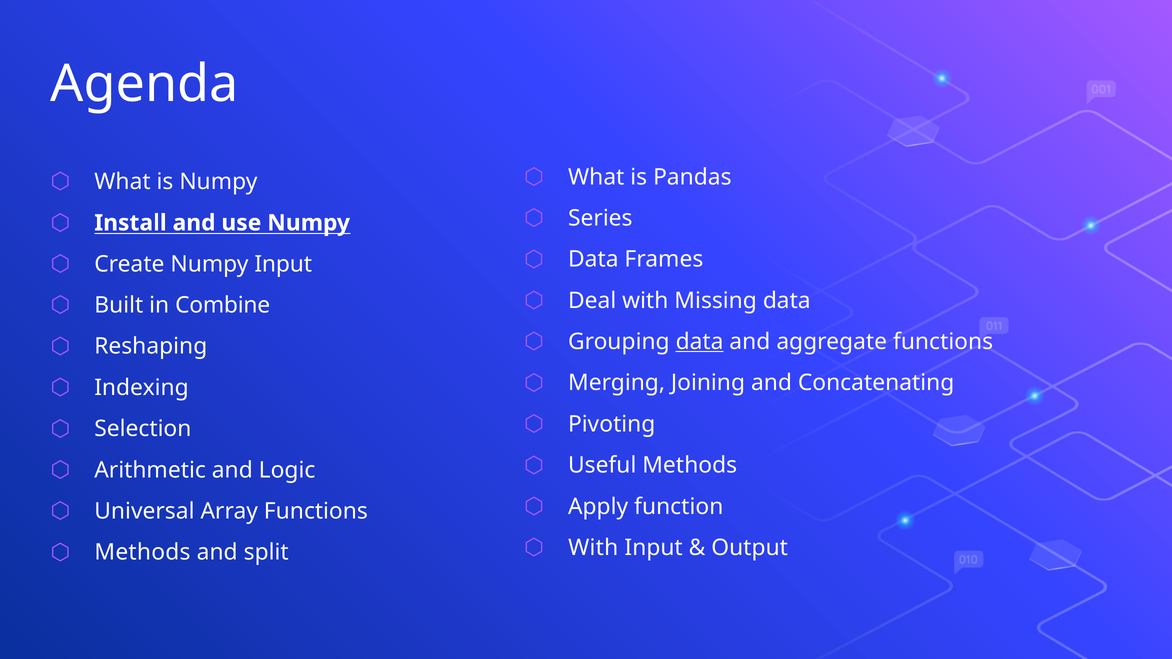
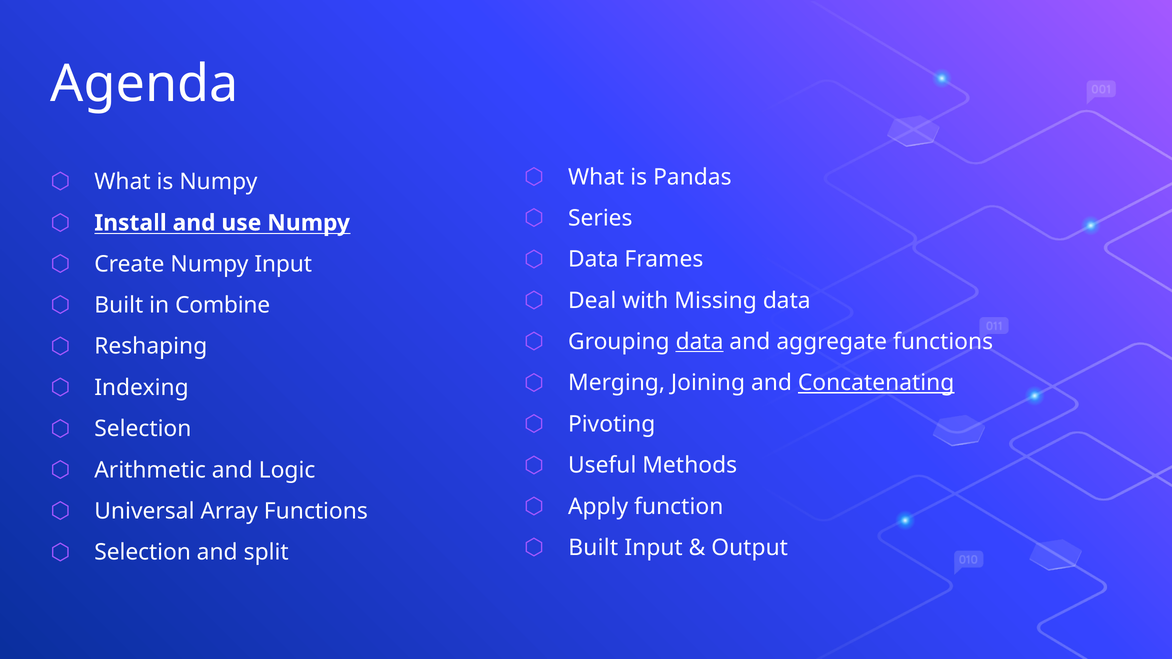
Concatenating underline: none -> present
With at (593, 548): With -> Built
Methods at (142, 553): Methods -> Selection
